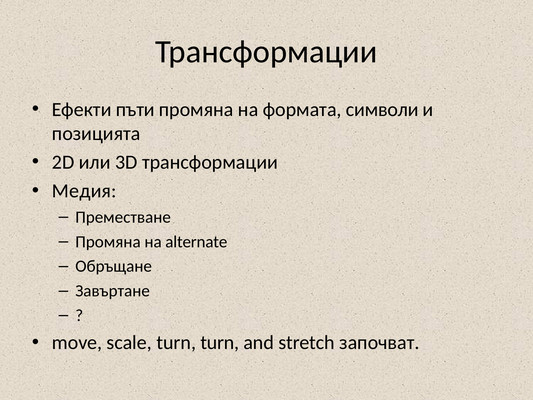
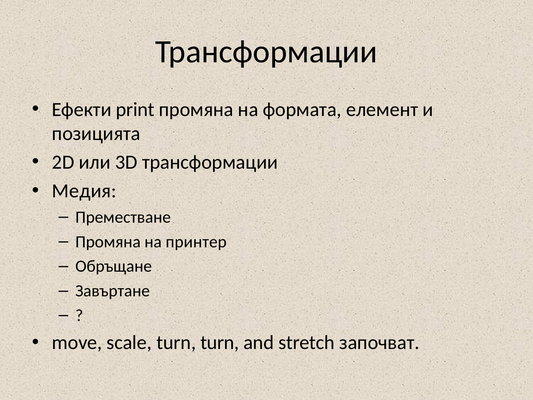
пъти: пъти -> print
символи: символи -> елемент
alternate: alternate -> принтер
